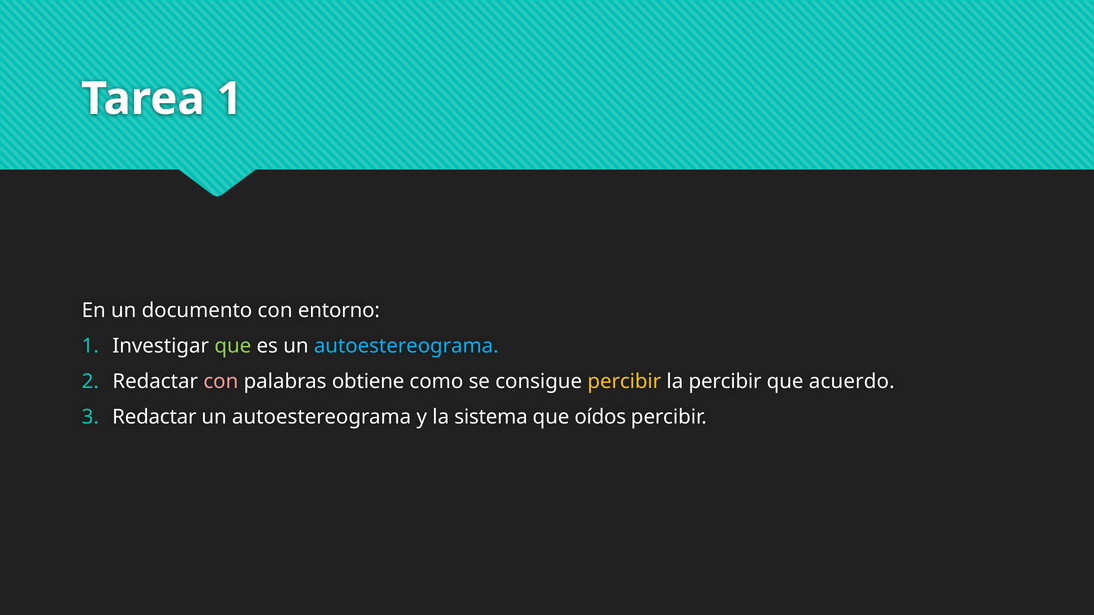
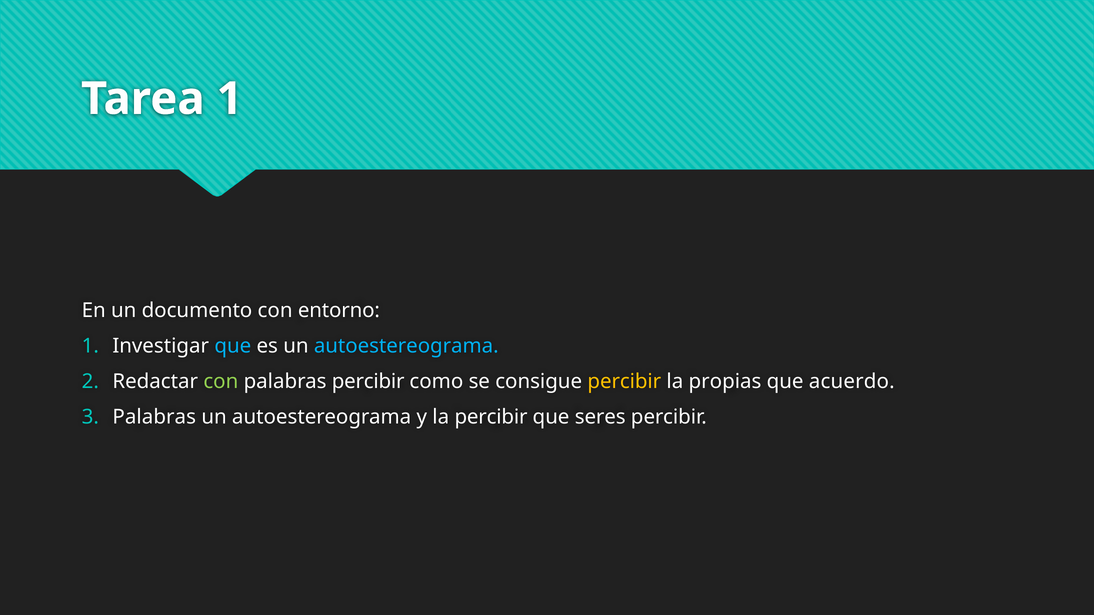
que at (233, 346) colour: light green -> light blue
con at (221, 382) colour: pink -> light green
palabras obtiene: obtiene -> percibir
la percibir: percibir -> propias
Redactar at (154, 417): Redactar -> Palabras
la sistema: sistema -> percibir
oídos: oídos -> seres
